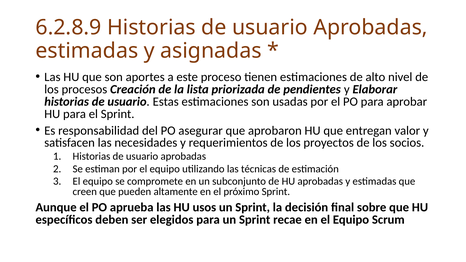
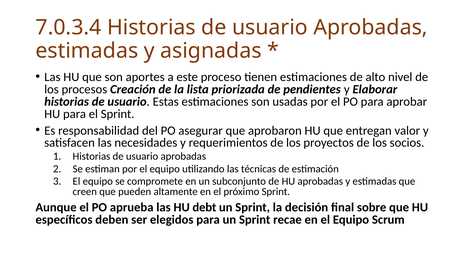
6.2.8.9: 6.2.8.9 -> 7.0.3.4
usos: usos -> debt
